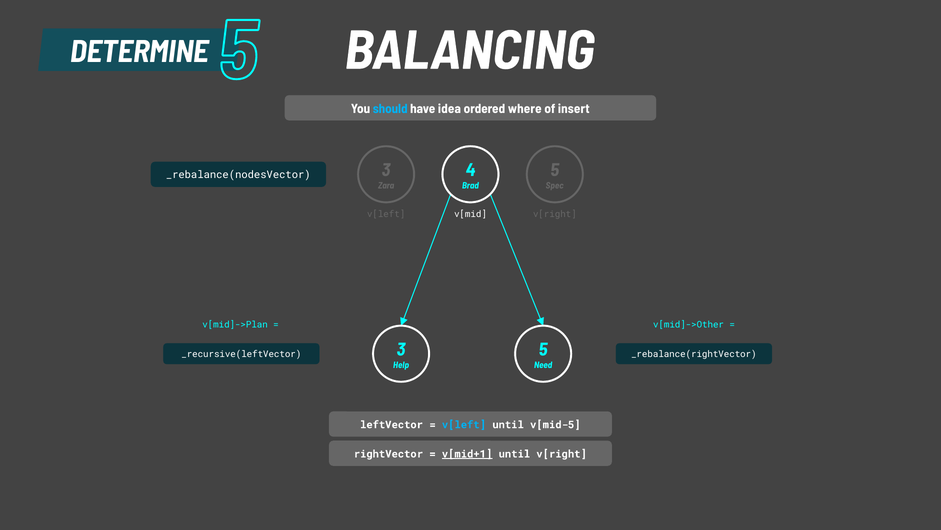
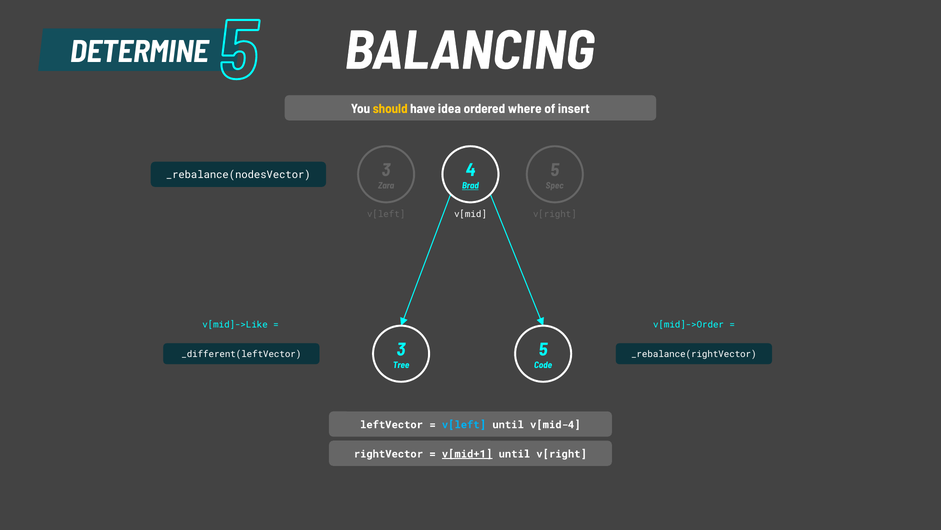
should colour: light blue -> yellow
Brad underline: none -> present
v[mid]->Plan: v[mid]->Plan -> v[mid]->Like
v[mid]->Other: v[mid]->Other -> v[mid]->Order
_recursive(leftVector: _recursive(leftVector -> _different(leftVector
Help: Help -> Tree
Need: Need -> Code
v[mid-5: v[mid-5 -> v[mid-4
